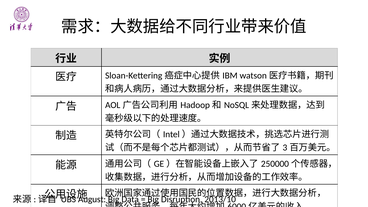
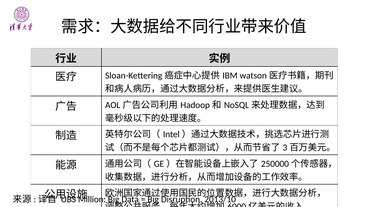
August: August -> Million
